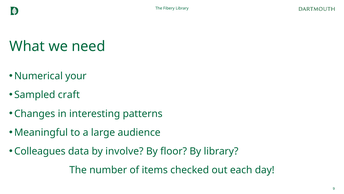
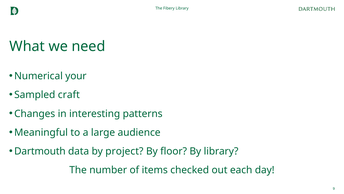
Colleagues: Colleagues -> Dartmouth
involve: involve -> project
